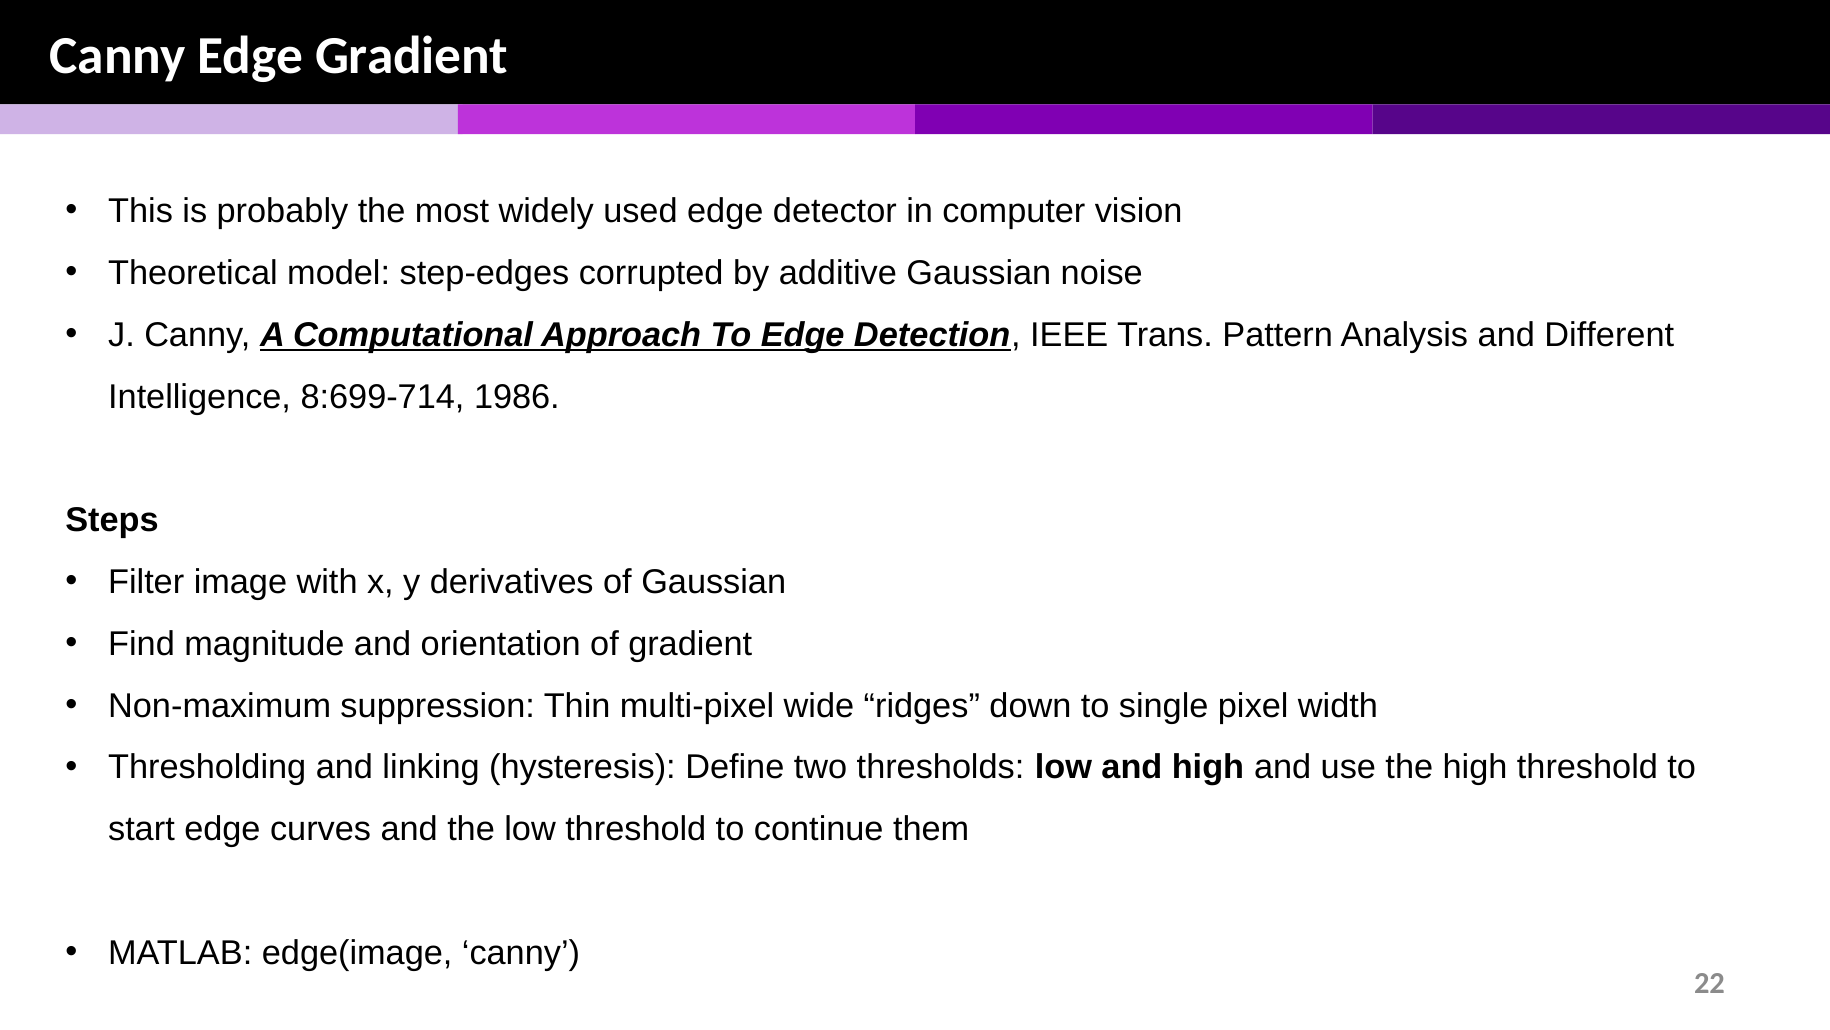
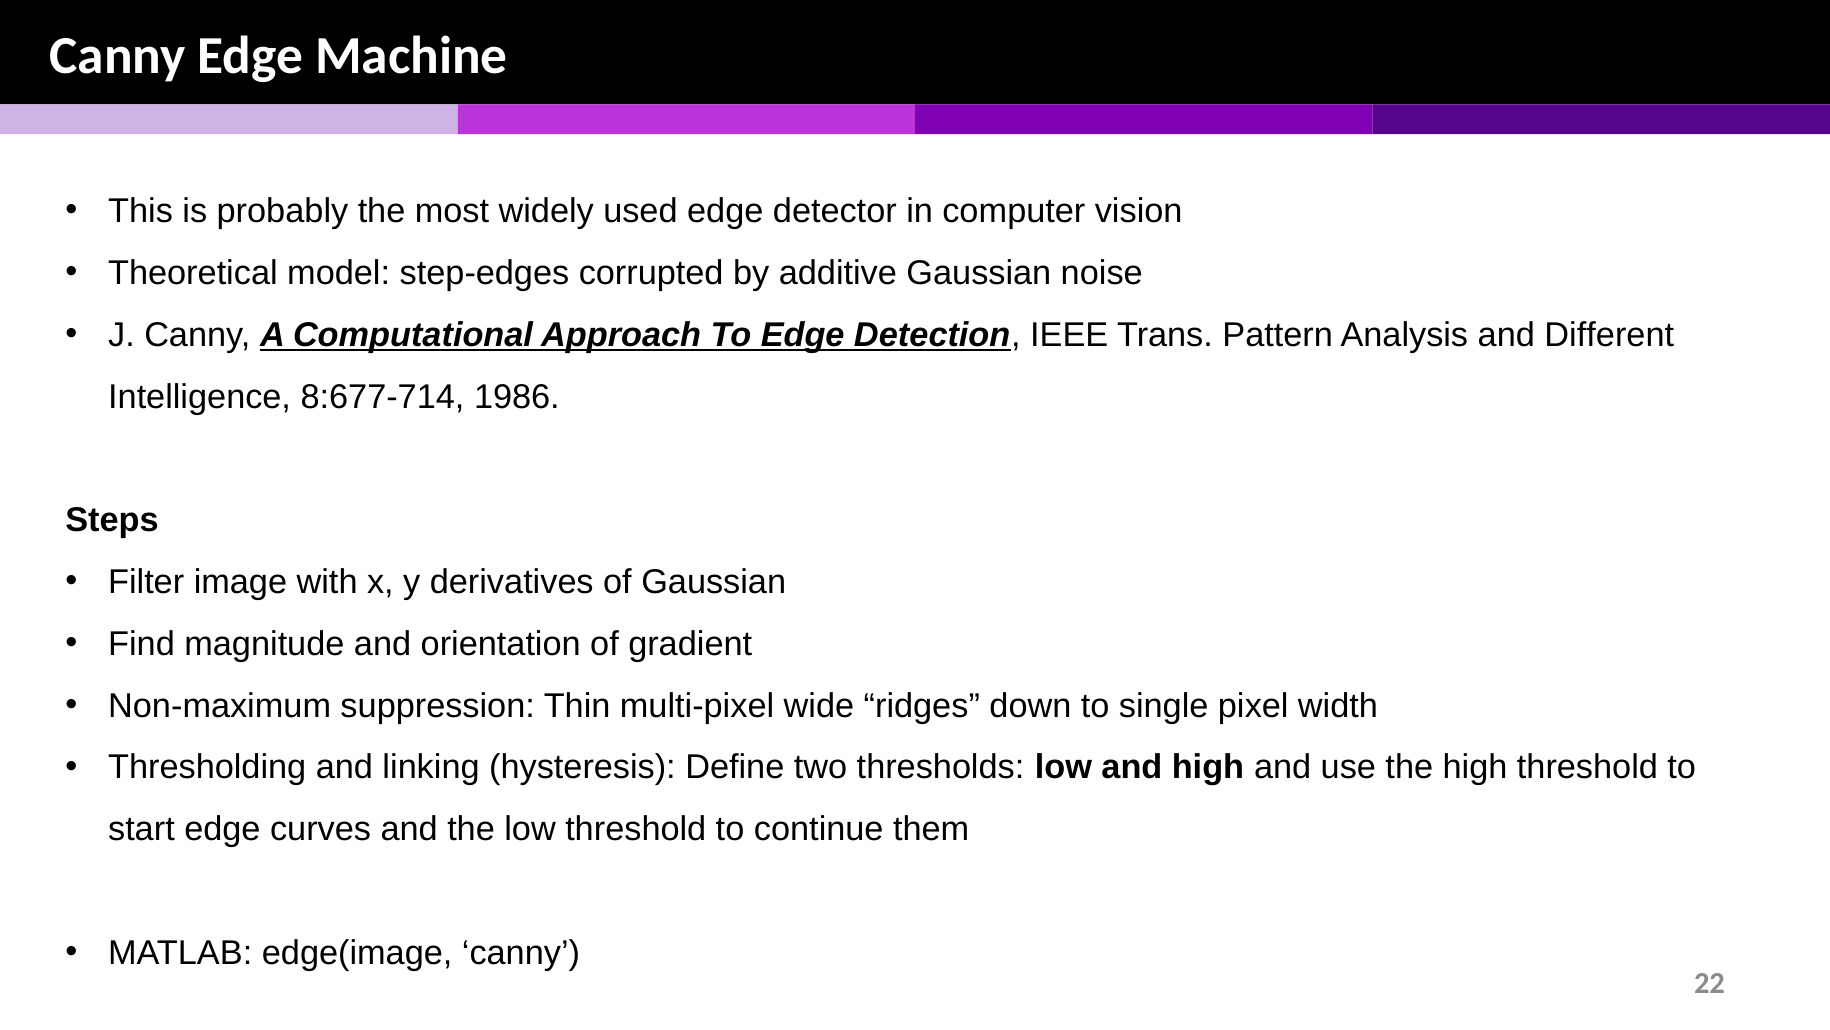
Edge Gradient: Gradient -> Machine
8:699-714: 8:699-714 -> 8:677-714
